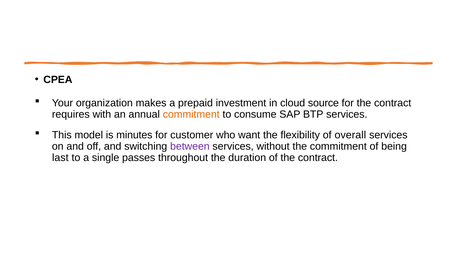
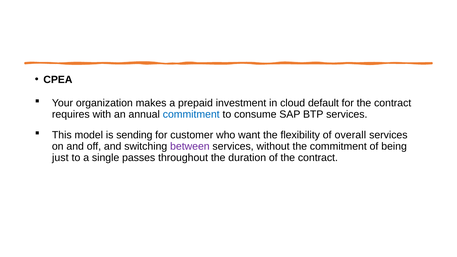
source: source -> default
commitment at (191, 114) colour: orange -> blue
minutes: minutes -> sending
last: last -> just
